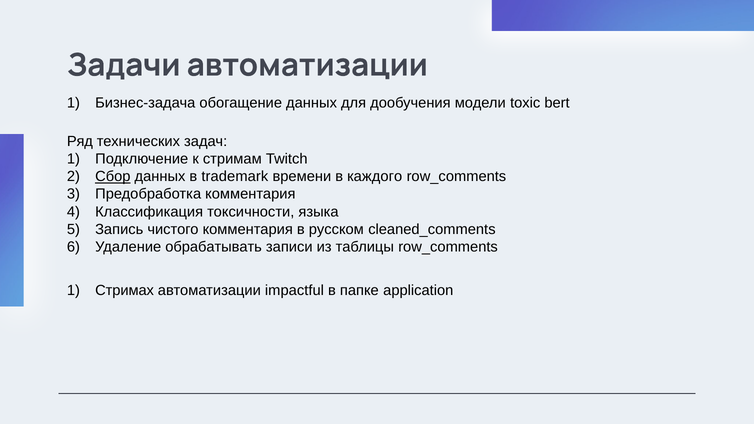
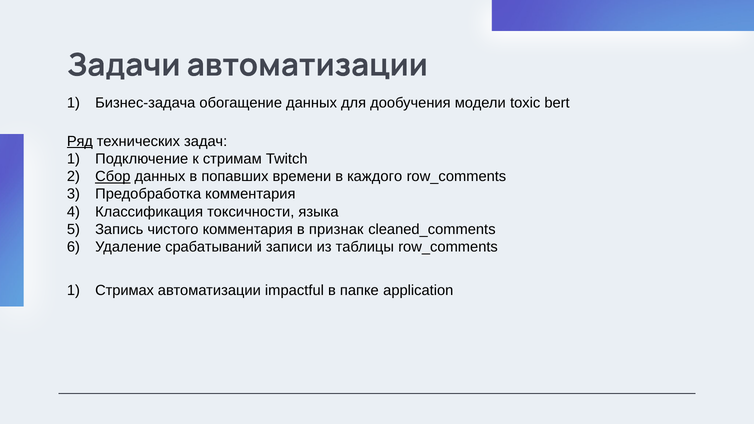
Ряд underline: none -> present
trademark: trademark -> попавших
русском: русском -> признак
обрабатывать: обрабатывать -> срабатываний
